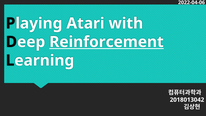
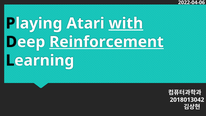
with underline: none -> present
